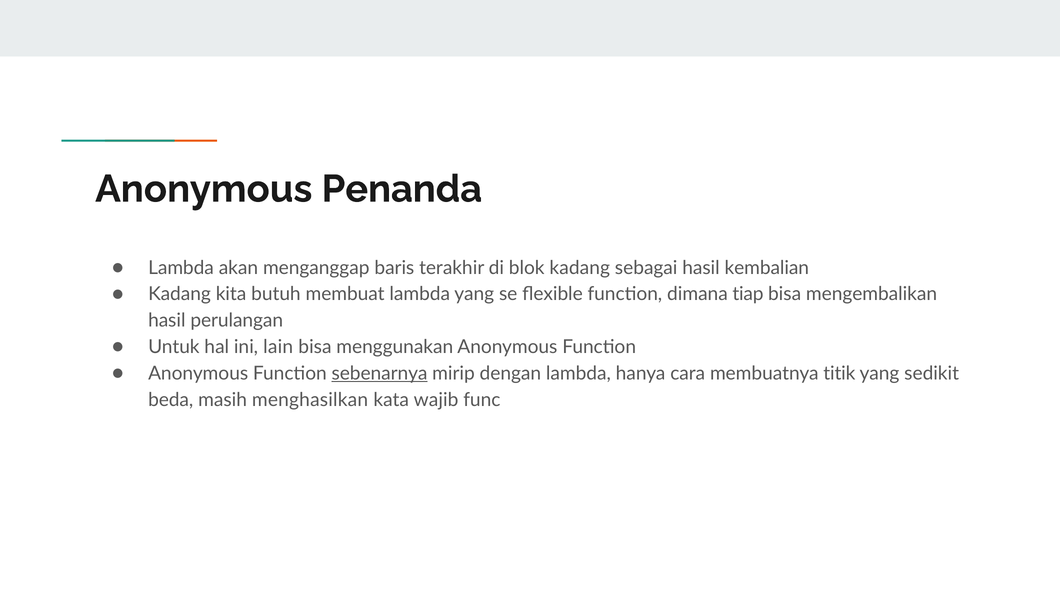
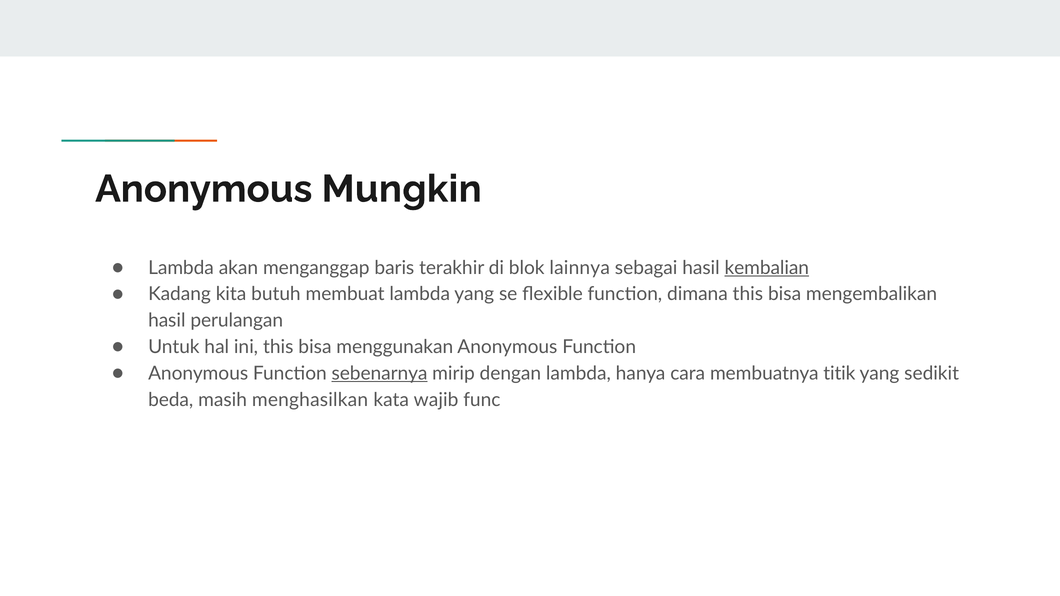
Penanda: Penanda -> Mungkin
blok kadang: kadang -> lainnya
kembalian underline: none -> present
dimana tiap: tiap -> this
ini lain: lain -> this
